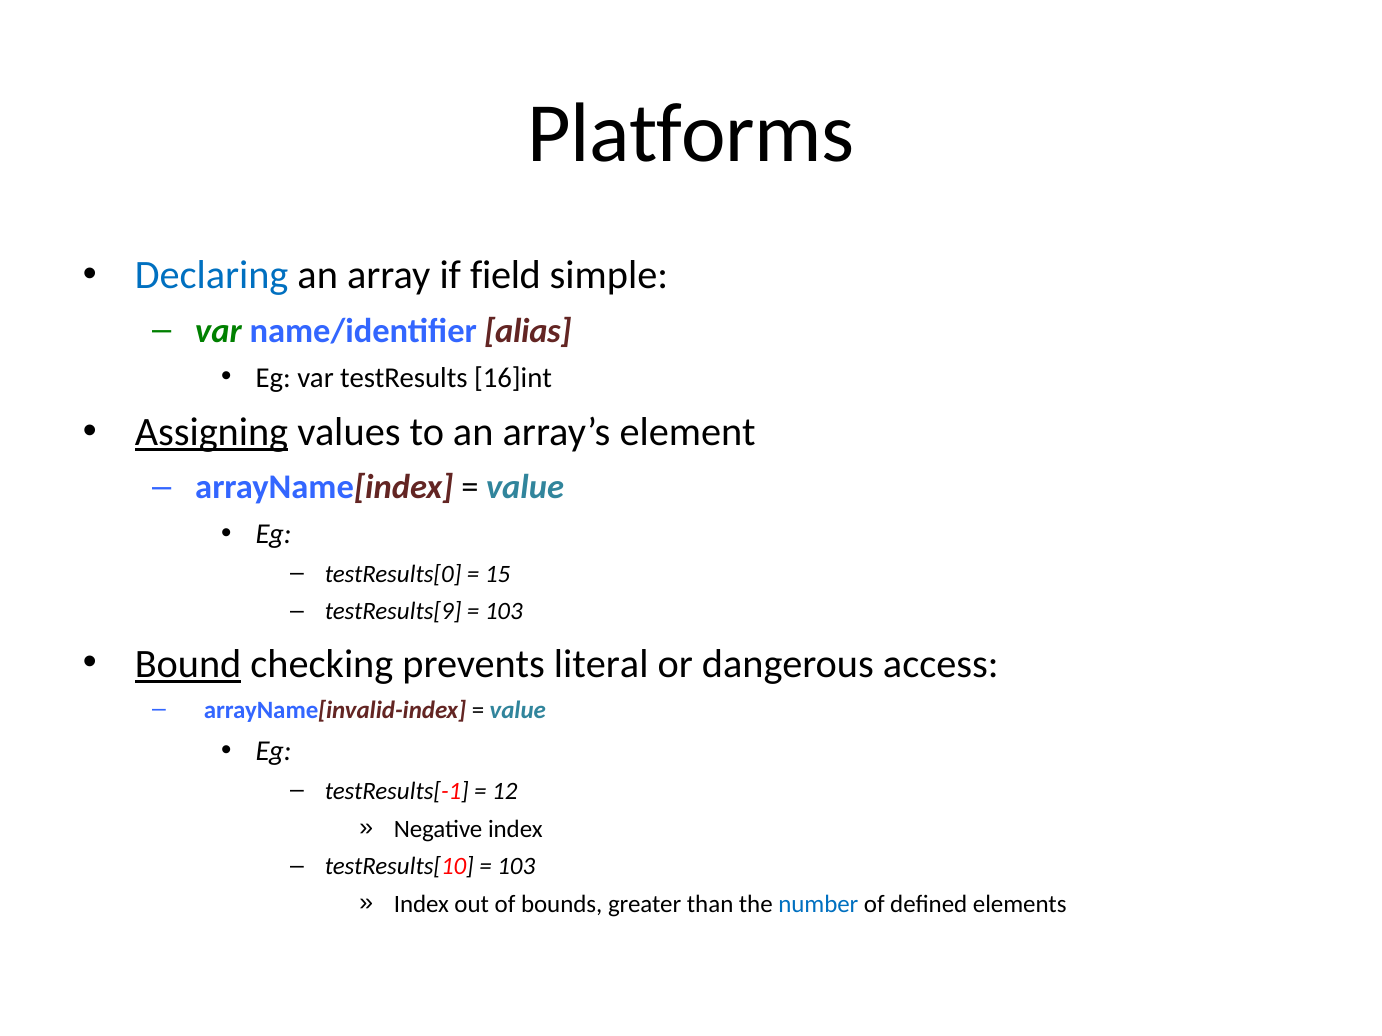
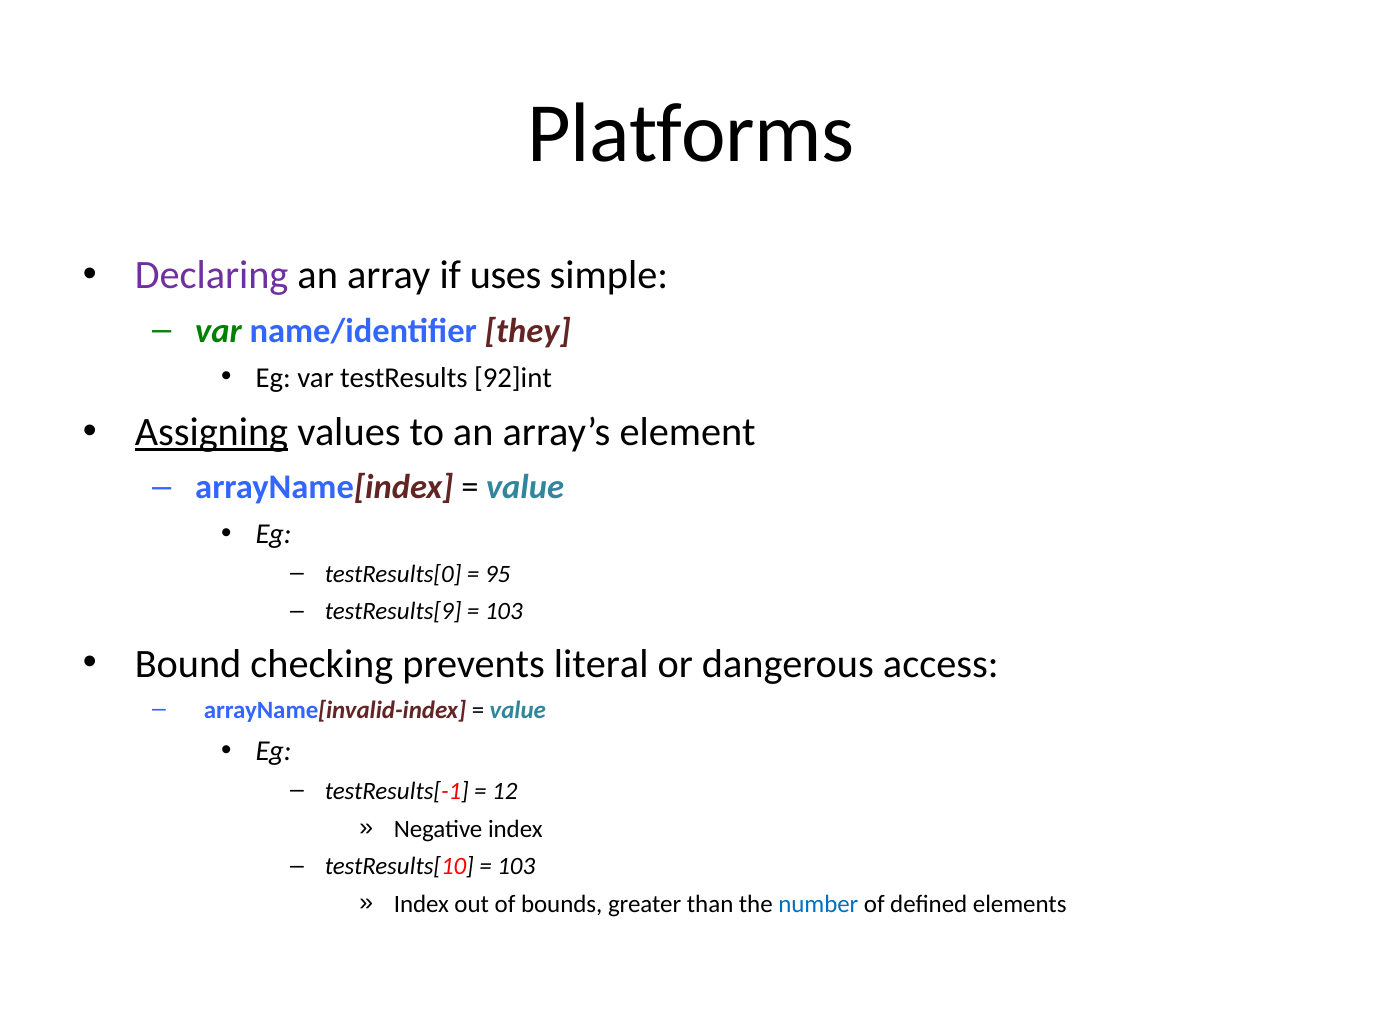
Declaring colour: blue -> purple
field: field -> uses
alias: alias -> they
16]int: 16]int -> 92]int
15: 15 -> 95
Bound underline: present -> none
